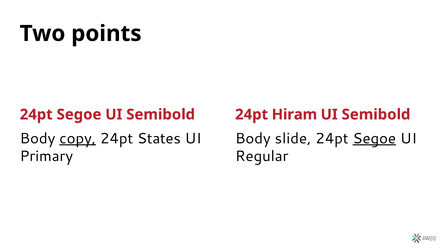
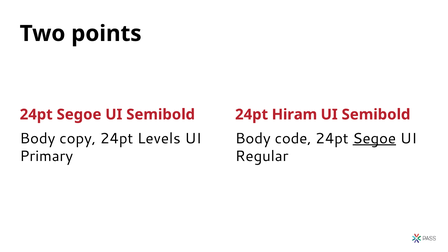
copy underline: present -> none
States: States -> Levels
slide: slide -> code
